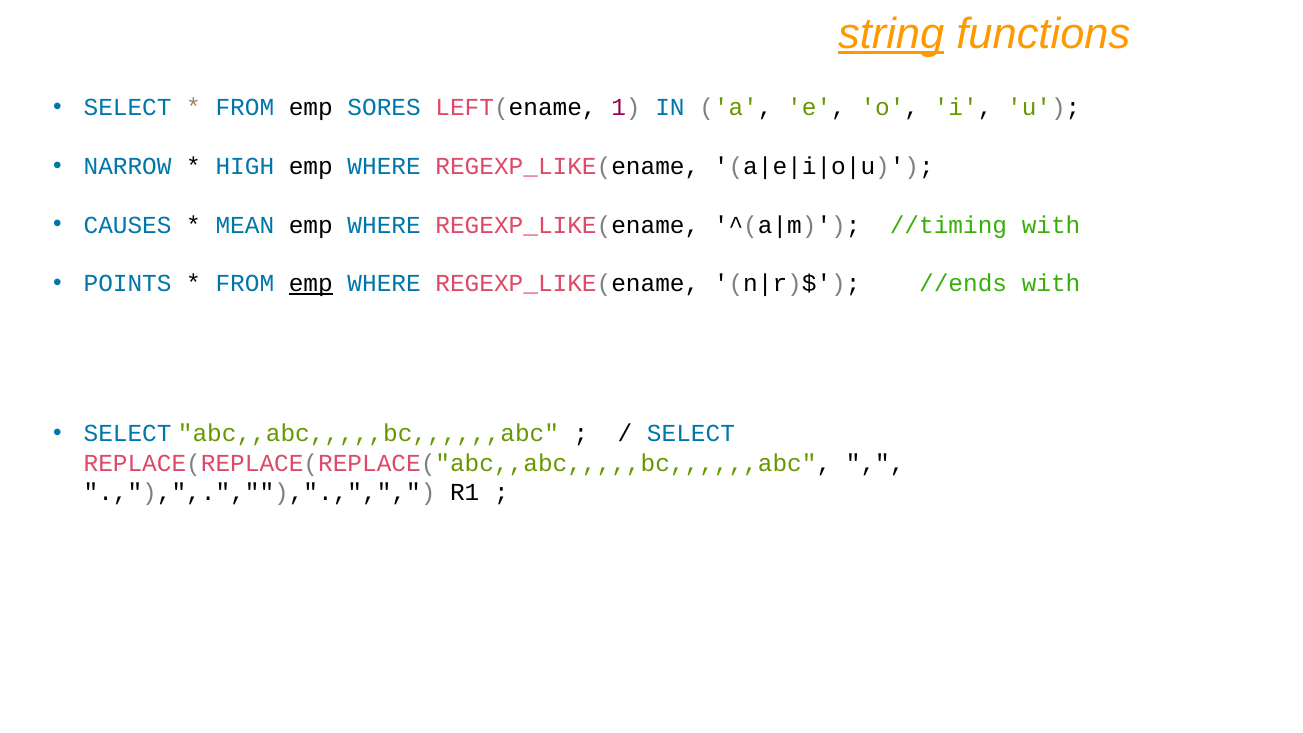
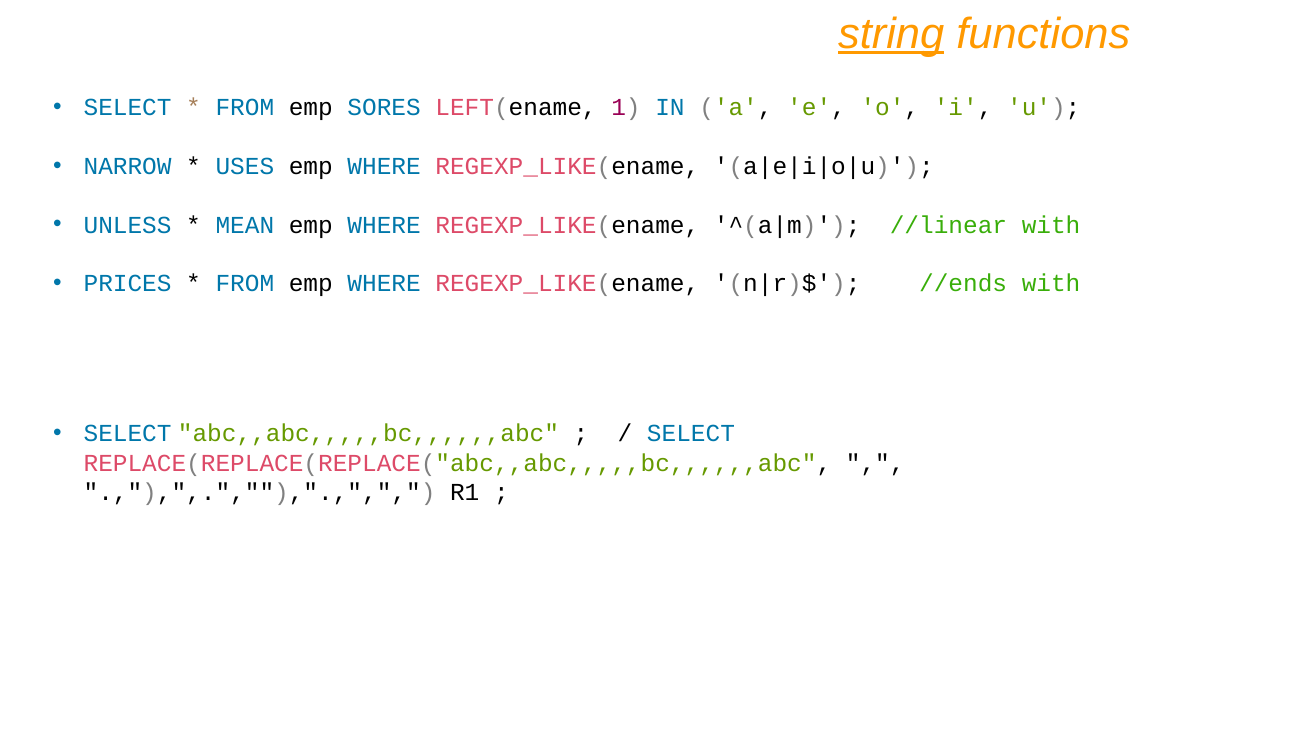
HIGH: HIGH -> USES
CAUSES: CAUSES -> UNLESS
//timing: //timing -> //linear
POINTS: POINTS -> PRICES
emp at (311, 284) underline: present -> none
